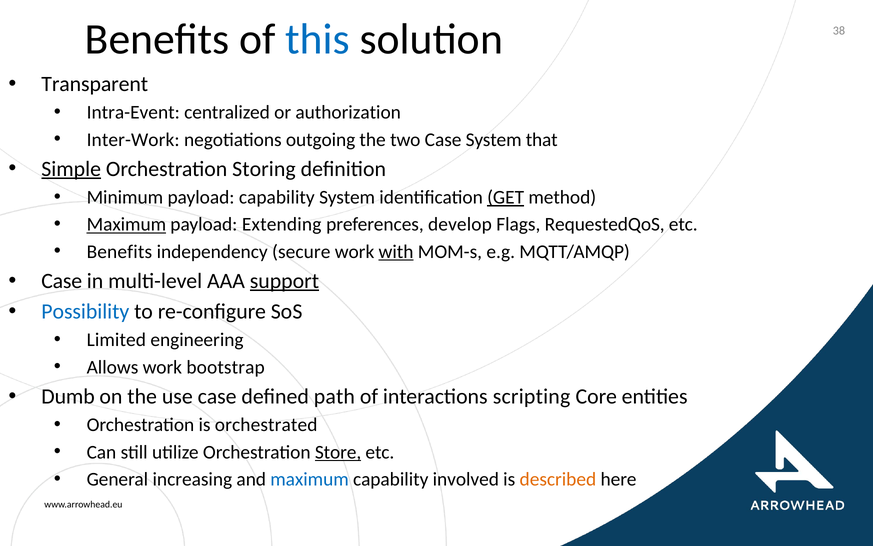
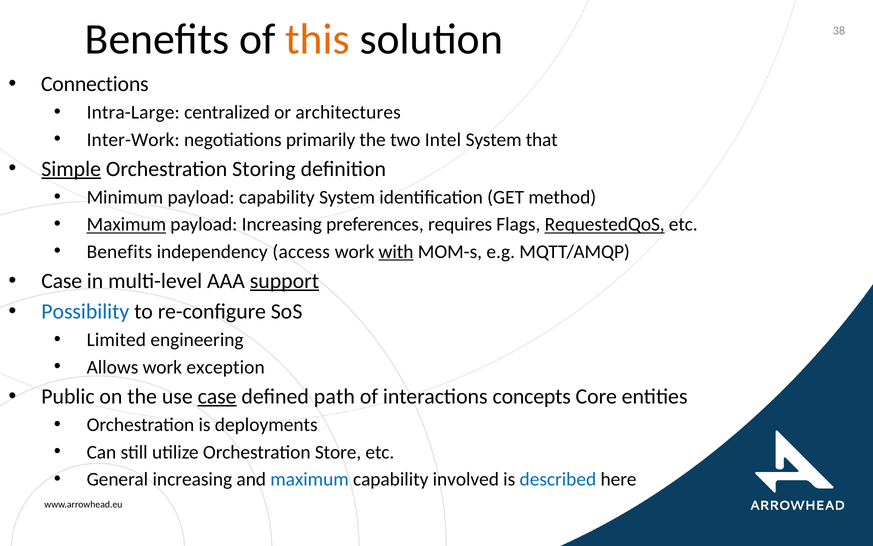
this colour: blue -> orange
Transparent: Transparent -> Connections
Intra-Event: Intra-Event -> Intra-Large
authorization: authorization -> architectures
outgoing: outgoing -> primarily
two Case: Case -> Intel
GET underline: present -> none
payload Extending: Extending -> Increasing
develop: develop -> requires
RequestedQoS underline: none -> present
secure: secure -> access
bootstrap: bootstrap -> exception
Dumb: Dumb -> Public
case at (217, 396) underline: none -> present
scripting: scripting -> concepts
orchestrated: orchestrated -> deployments
Store underline: present -> none
described colour: orange -> blue
